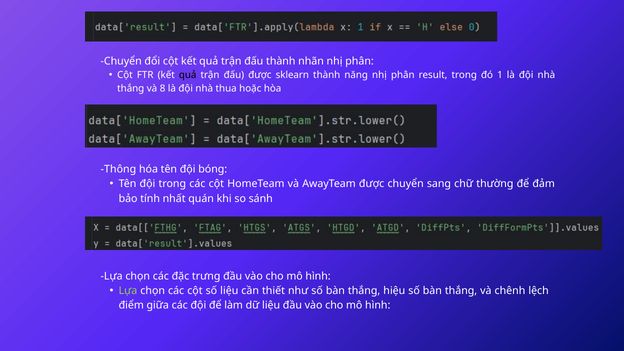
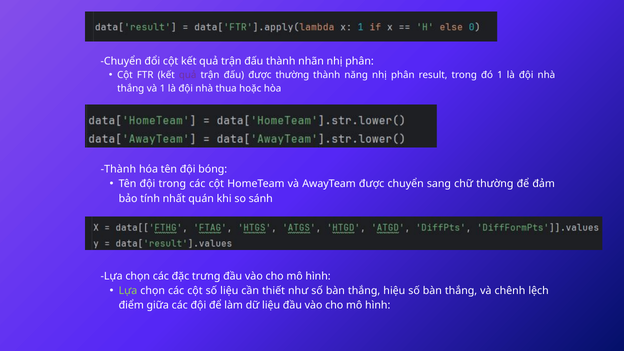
quả at (188, 75) colour: black -> purple
được sklearn: sklearn -> thường
và 8: 8 -> 1
Thông at (118, 169): Thông -> Thành
